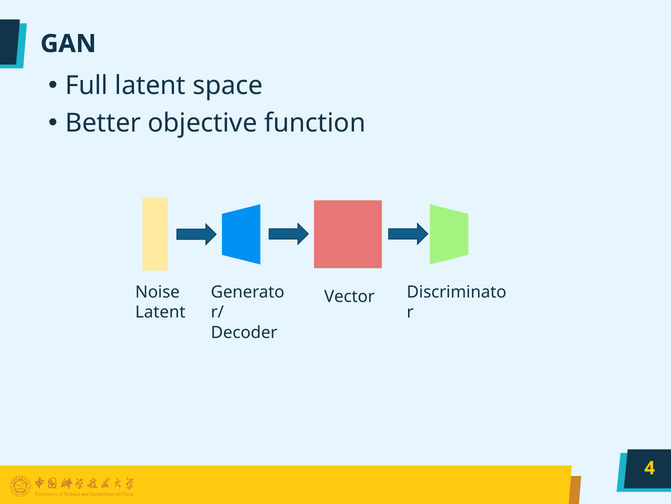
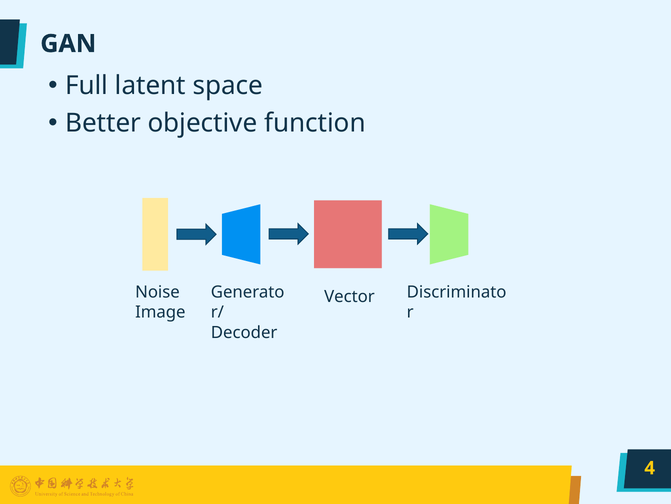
Latent at (160, 312): Latent -> Image
